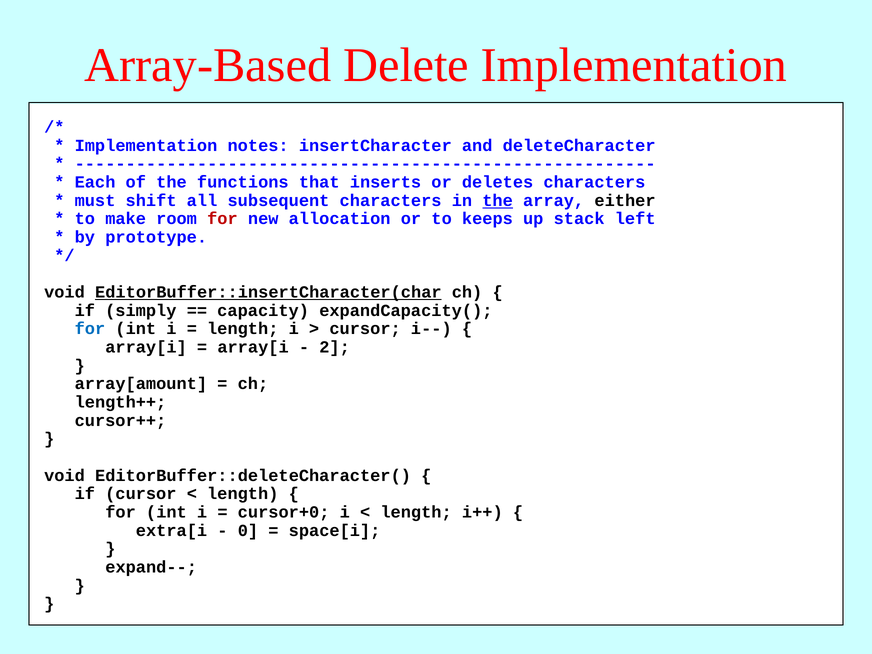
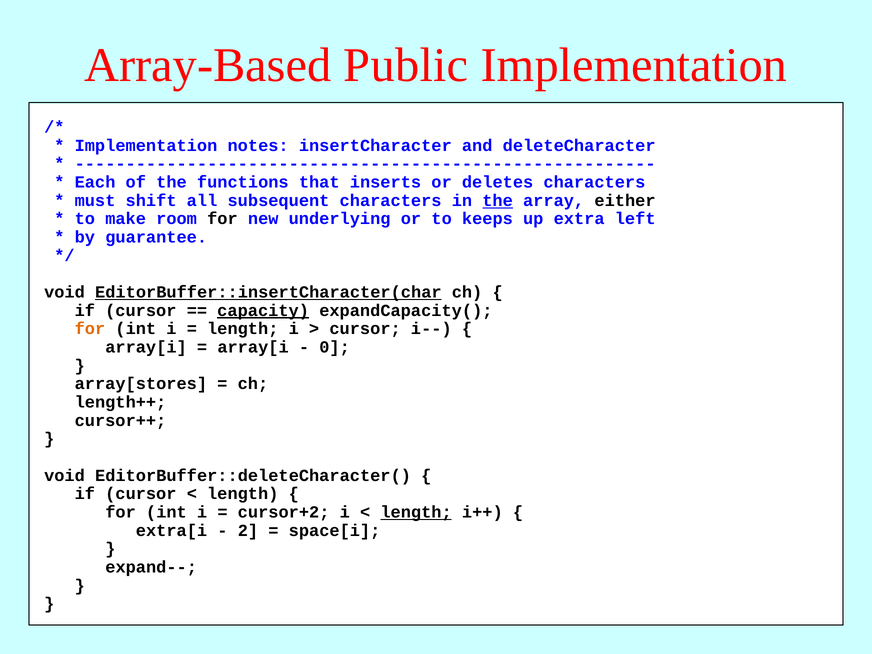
Delete: Delete -> Public
for at (222, 219) colour: red -> black
allocation: allocation -> underlying
stack: stack -> extra
prototype: prototype -> guarantee
simply at (141, 310): simply -> cursor
capacity underline: none -> present
for at (90, 329) colour: blue -> orange
2 at (335, 347): 2 -> 0
array[amount: array[amount -> array[stores
cursor+0: cursor+0 -> cursor+2
length at (416, 512) underline: none -> present
0 at (248, 530): 0 -> 2
